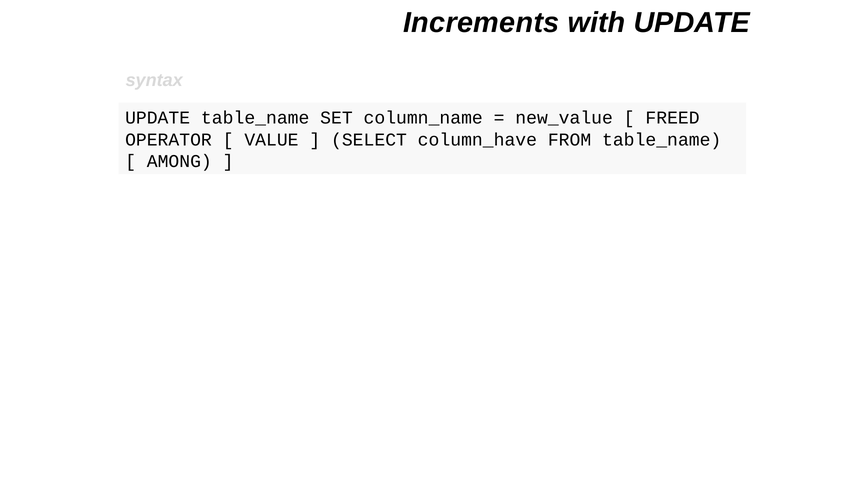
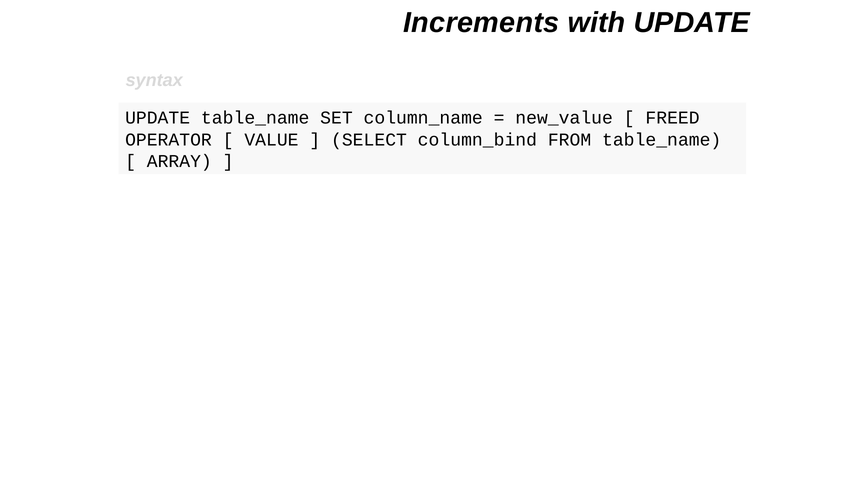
column_have: column_have -> column_bind
AMONG: AMONG -> ARRAY
